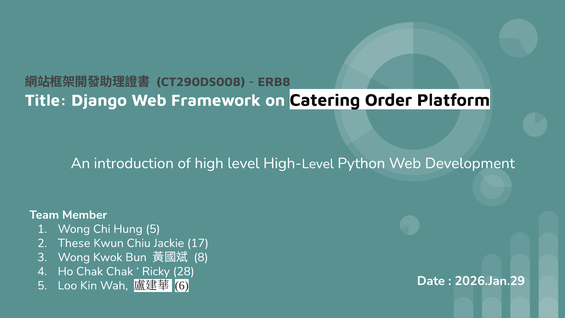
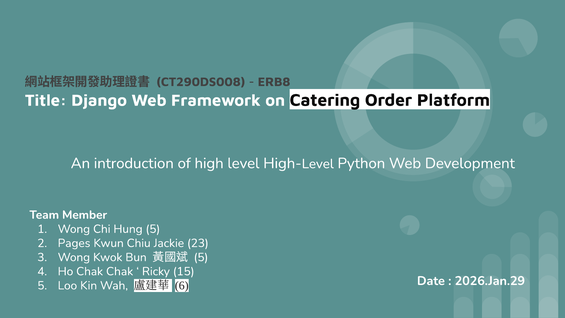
These: These -> Pages
17: 17 -> 23
8 at (201, 257): 8 -> 5
28: 28 -> 15
